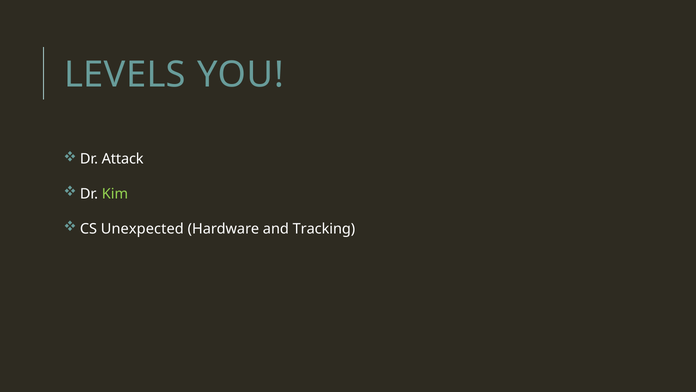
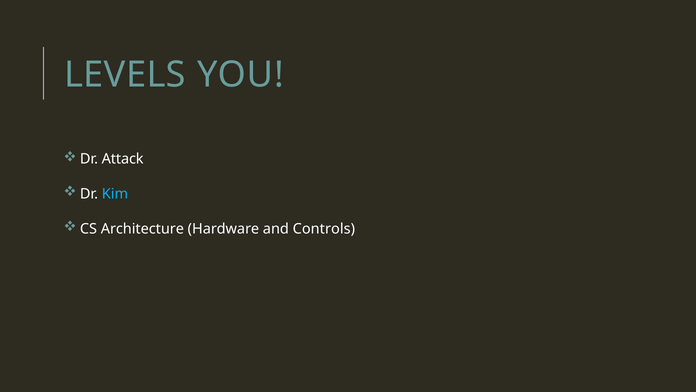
Kim colour: light green -> light blue
Unexpected: Unexpected -> Architecture
Tracking: Tracking -> Controls
